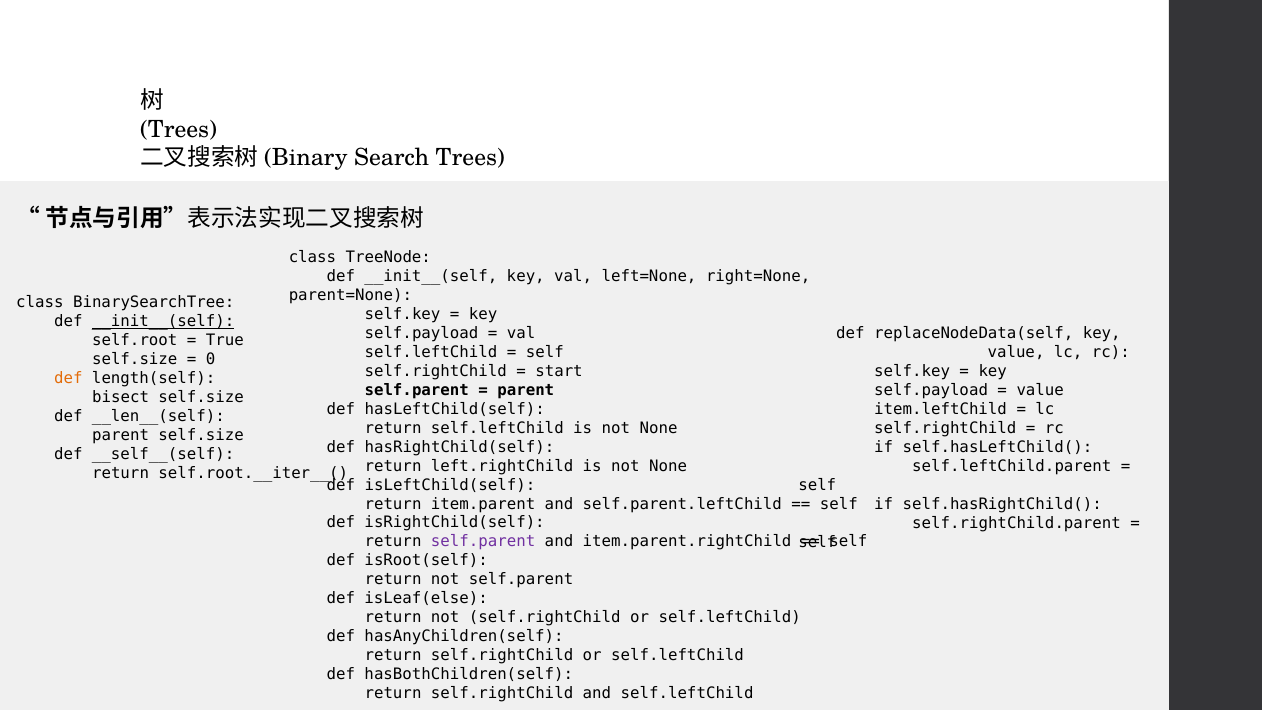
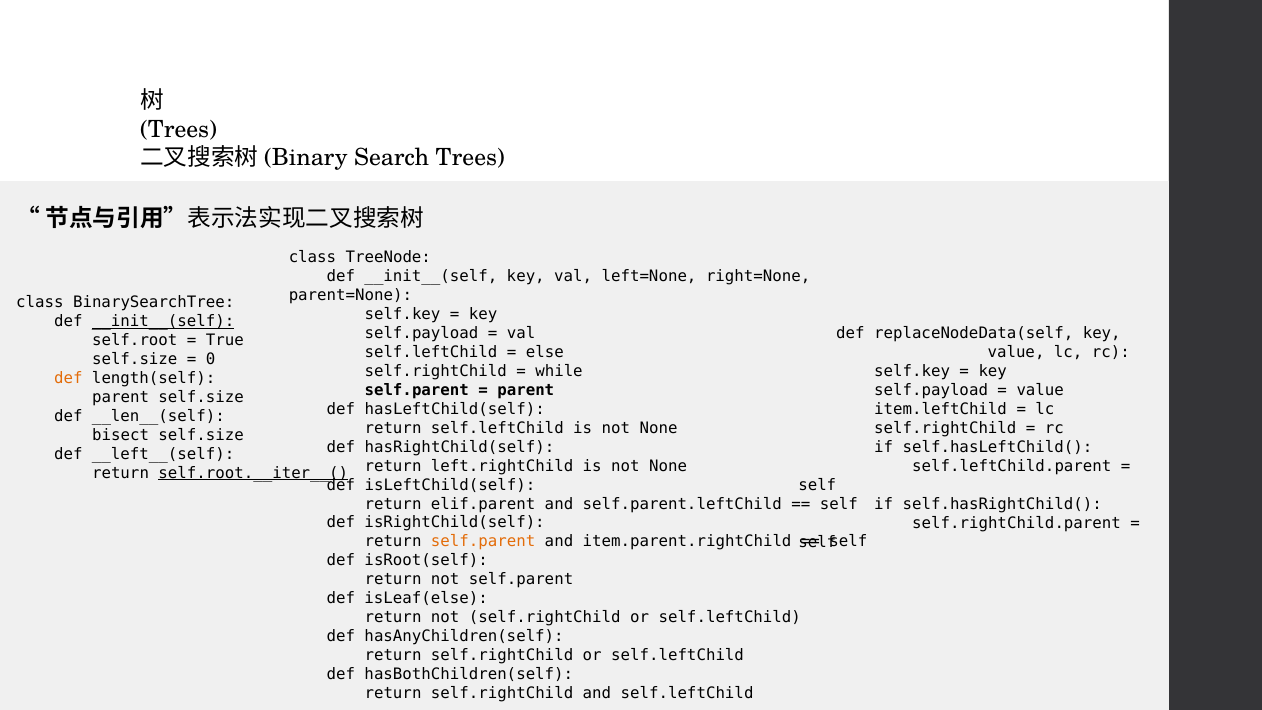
self at (545, 352): self -> else
start: start -> while
bisect at (121, 397): bisect -> parent
parent at (121, 435): parent -> bisect
__self__(self: __self__(self -> __left__(self
self.root.__iter__( underline: none -> present
item.parent: item.parent -> elif.parent
self.parent at (483, 542) colour: purple -> orange
